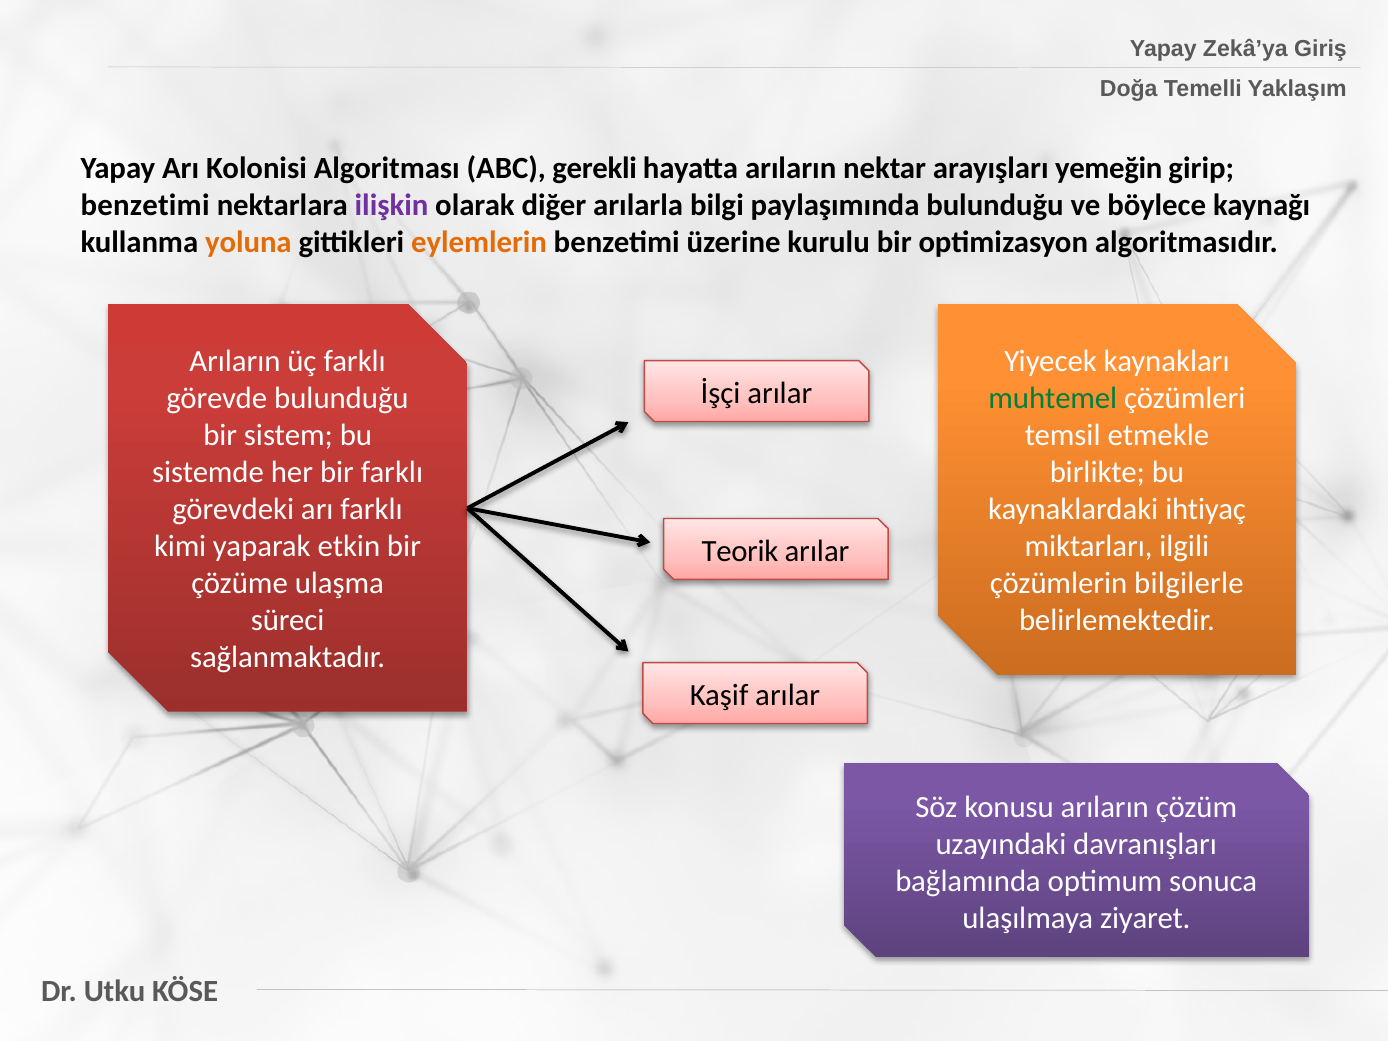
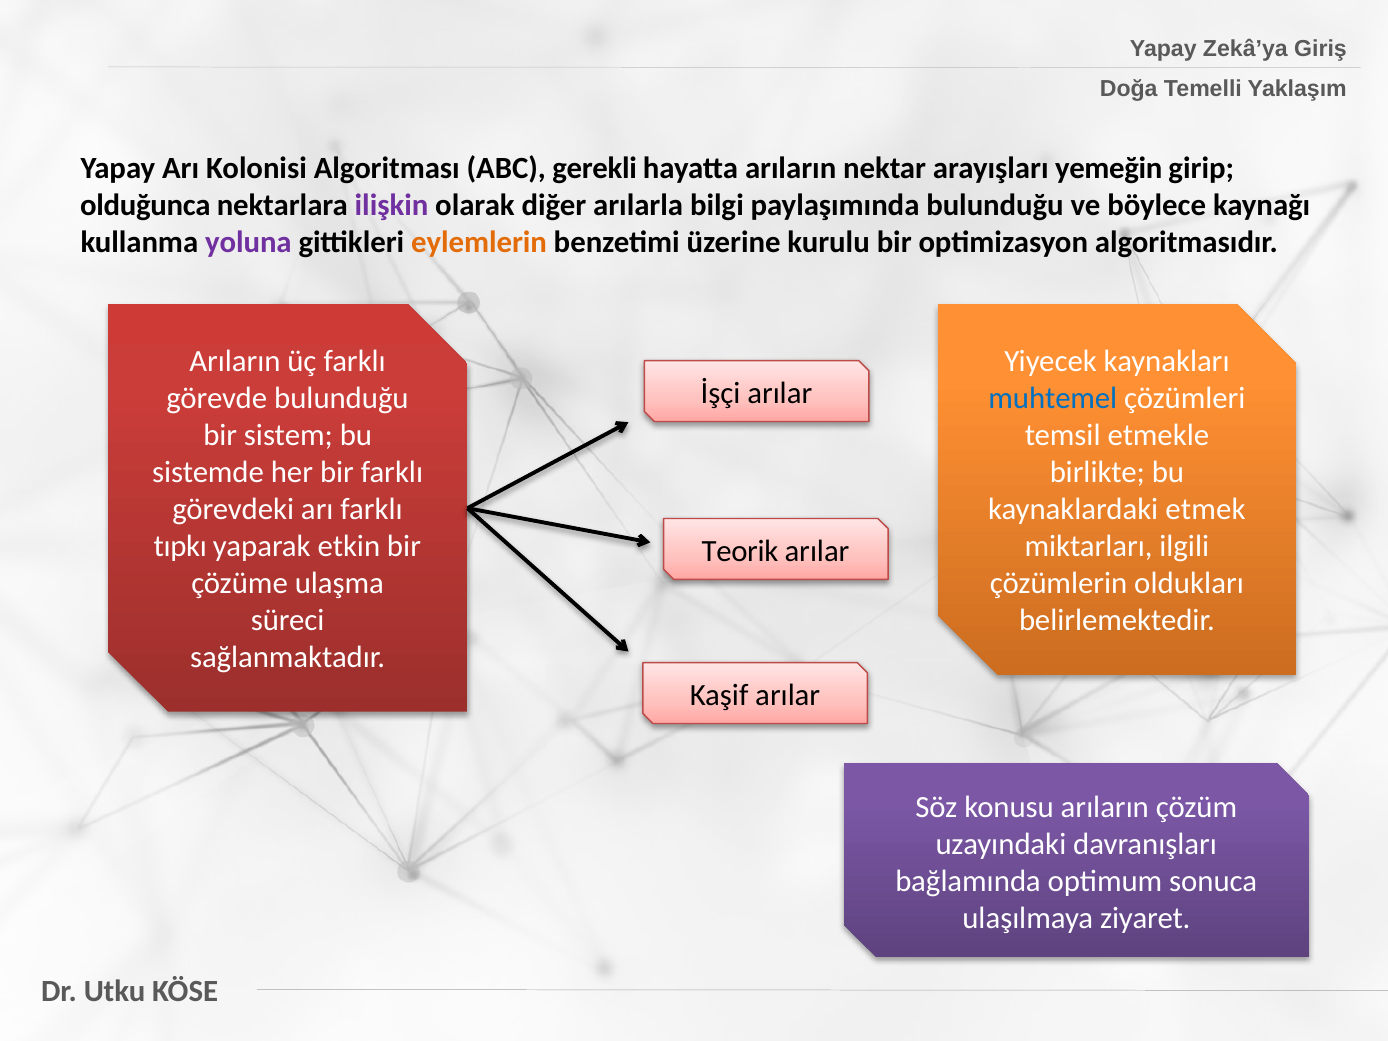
benzetimi at (145, 206): benzetimi -> olduğunca
yoluna colour: orange -> purple
muhtemel colour: green -> blue
ihtiyaç: ihtiyaç -> etmek
kimi: kimi -> tıpkı
bilgilerle: bilgilerle -> oldukları
